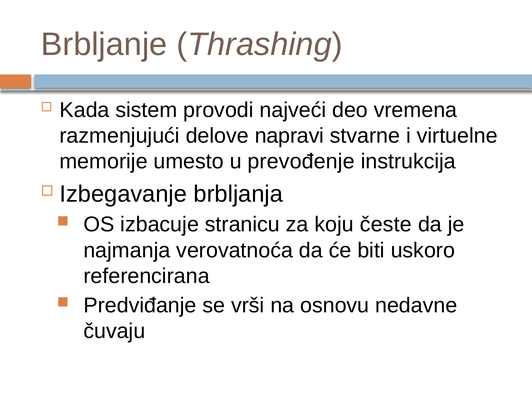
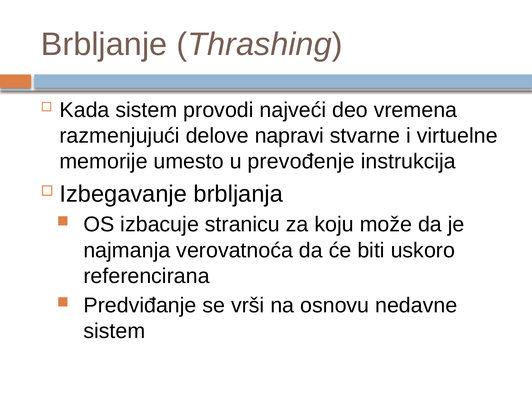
česte: česte -> može
čuvaju at (114, 331): čuvaju -> sistem
